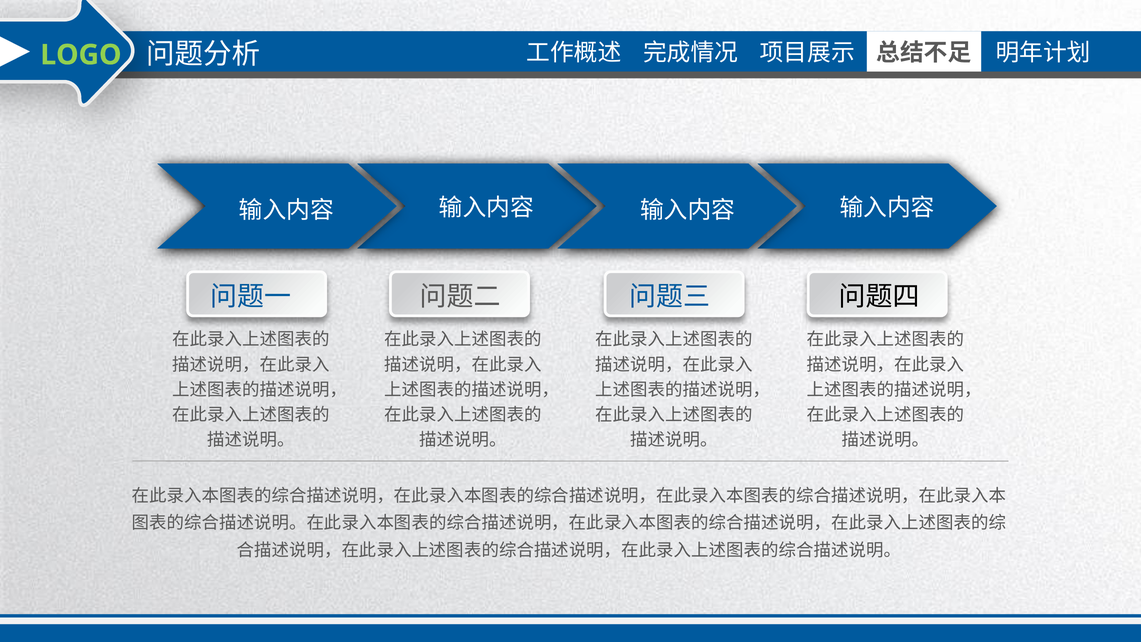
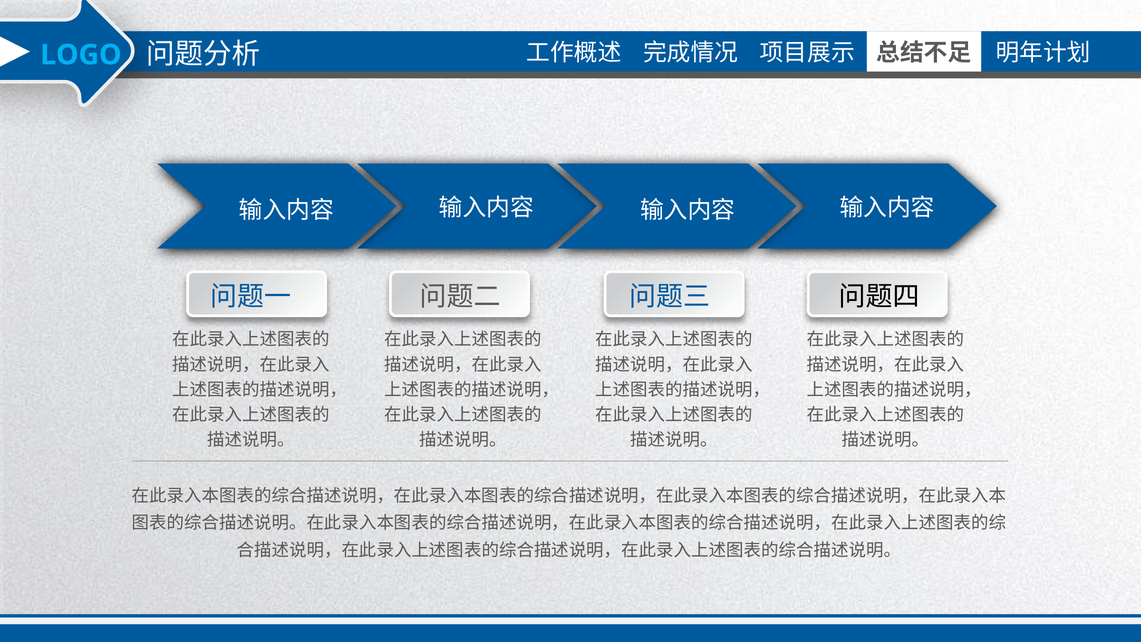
LOGO colour: light green -> light blue
